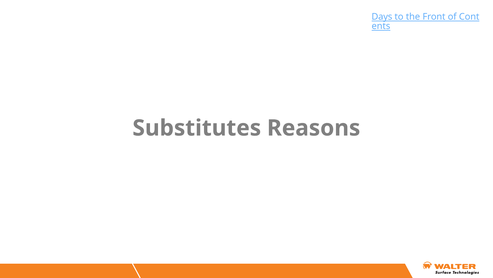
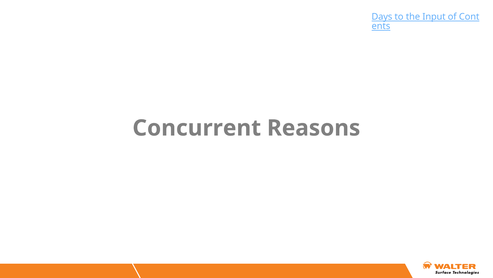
Front: Front -> Input
Substitutes: Substitutes -> Concurrent
